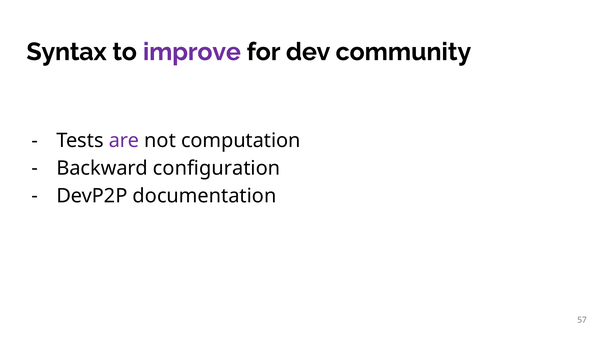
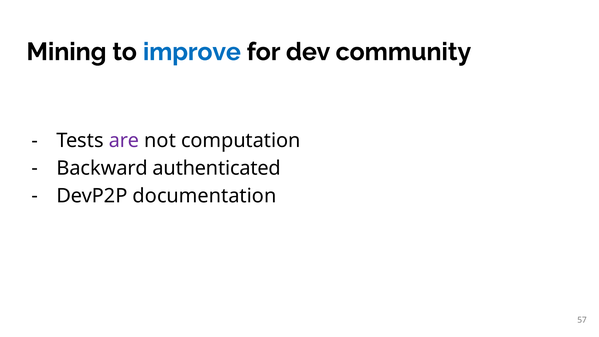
Syntax: Syntax -> Mining
improve colour: purple -> blue
configuration: configuration -> authenticated
